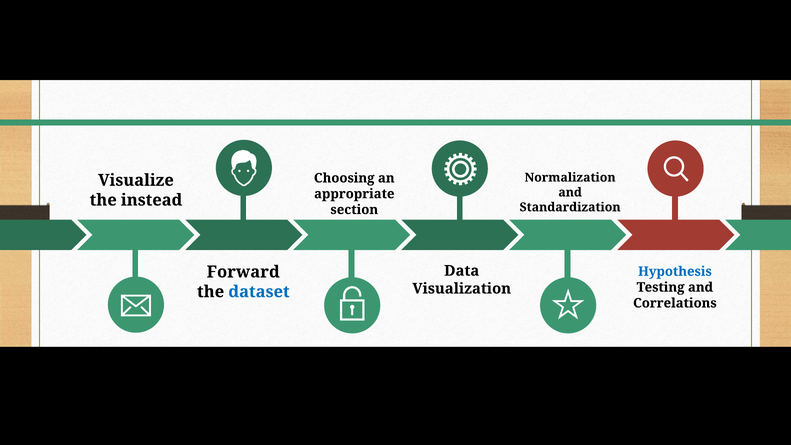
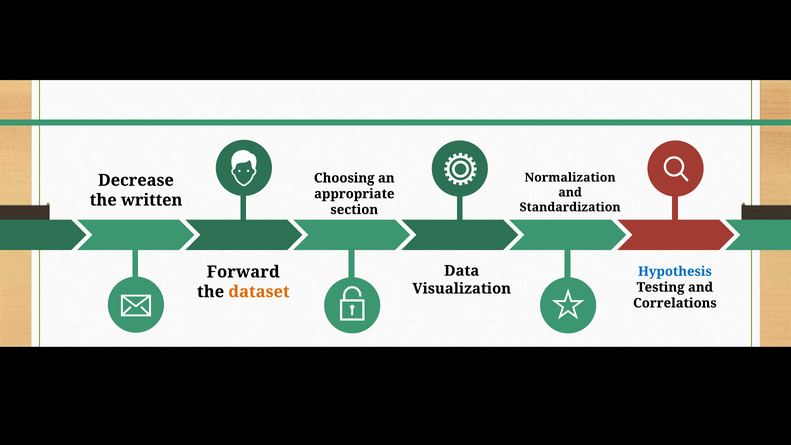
Visualize: Visualize -> Decrease
instead: instead -> written
dataset colour: blue -> orange
